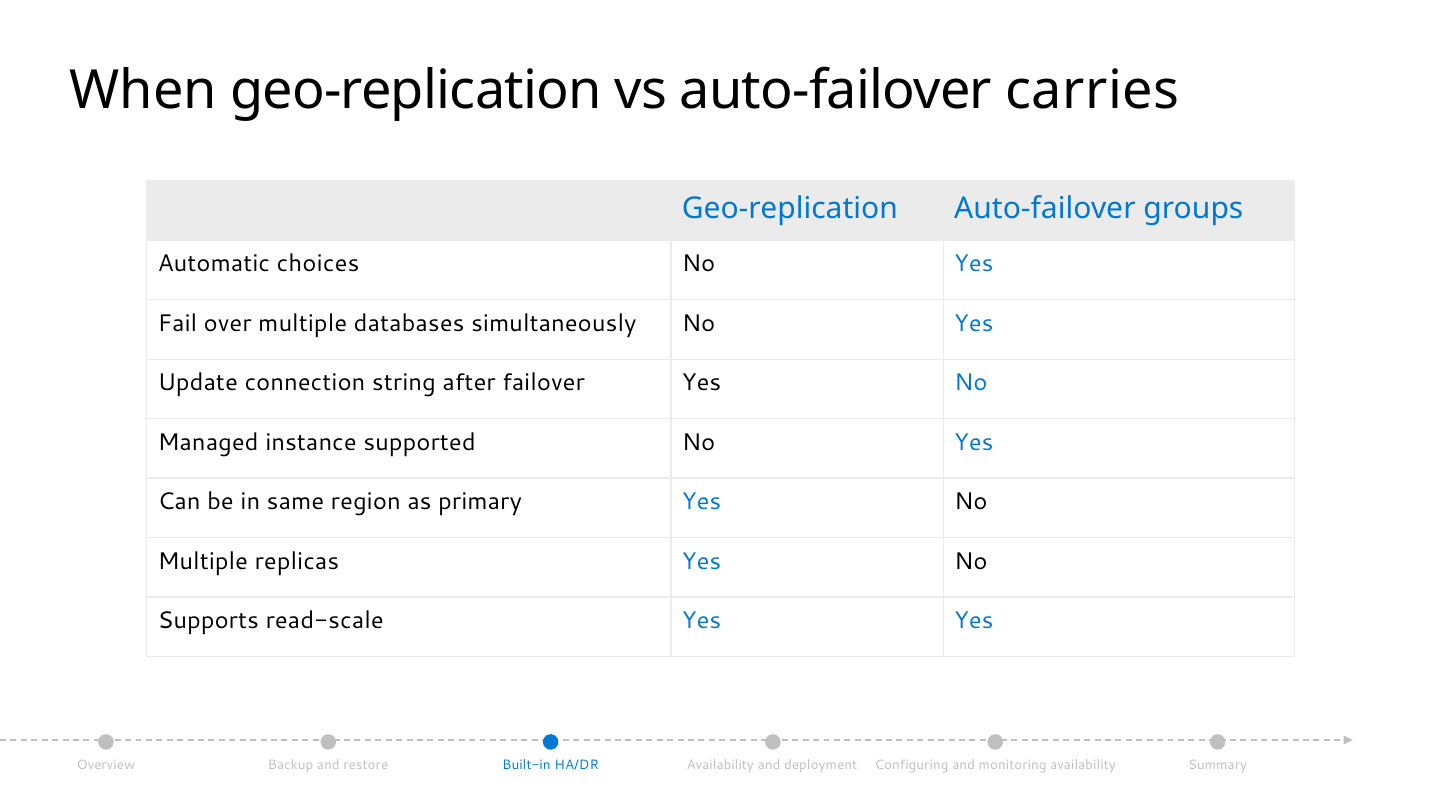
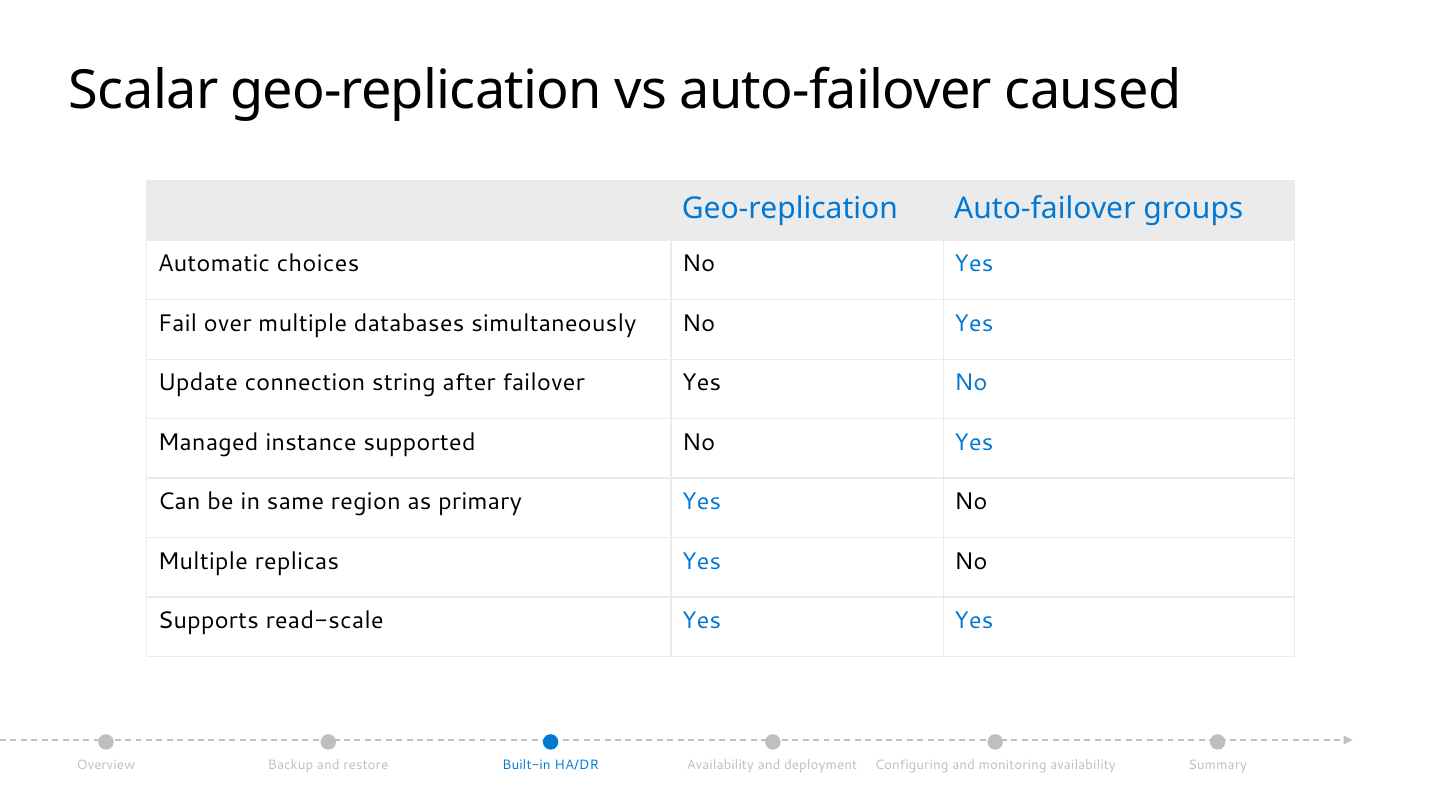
When: When -> Scalar
carries: carries -> caused
